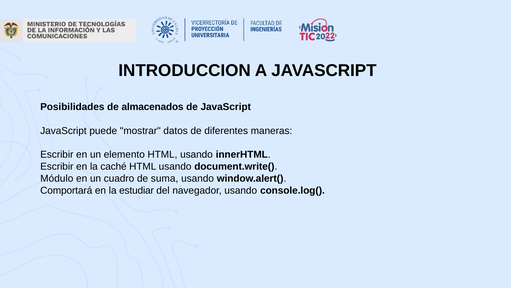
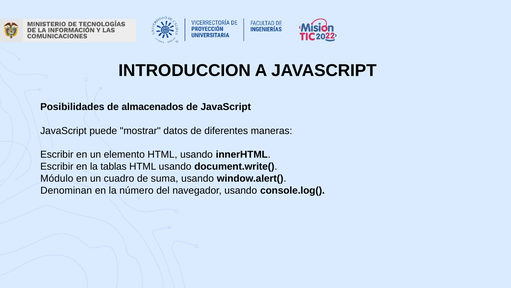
caché: caché -> tablas
Comportará: Comportará -> Denominan
estudiar: estudiar -> número
